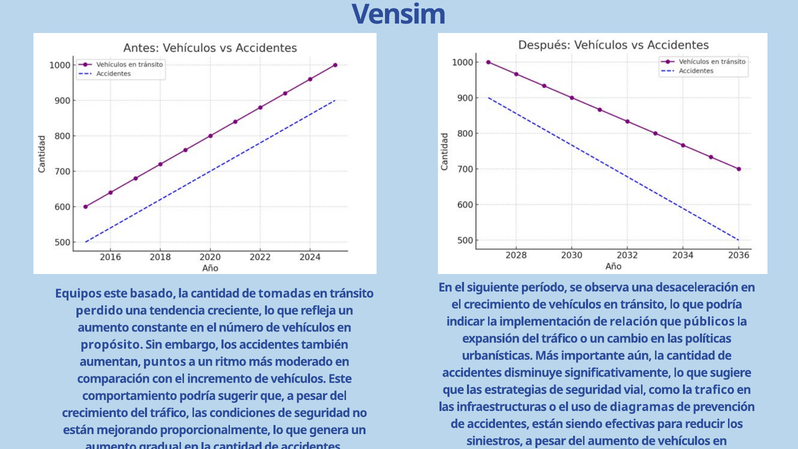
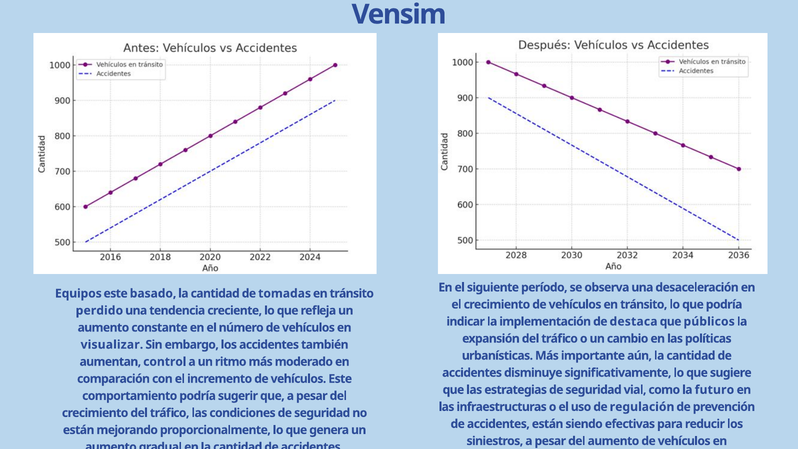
relación: relación -> destaca
propósito: propósito -> visualizar
puntos: puntos -> control
trafico: trafico -> futuro
diagramas: diagramas -> regulación
